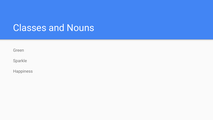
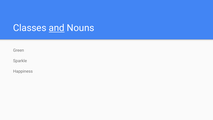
and underline: none -> present
